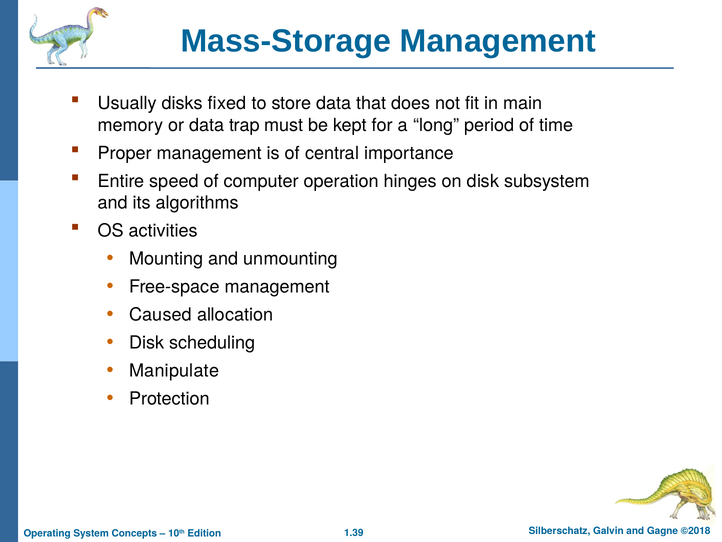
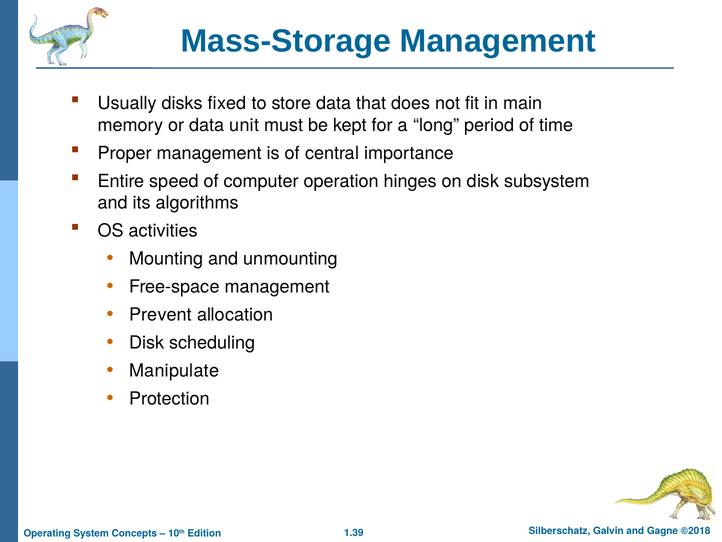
trap: trap -> unit
Caused: Caused -> Prevent
